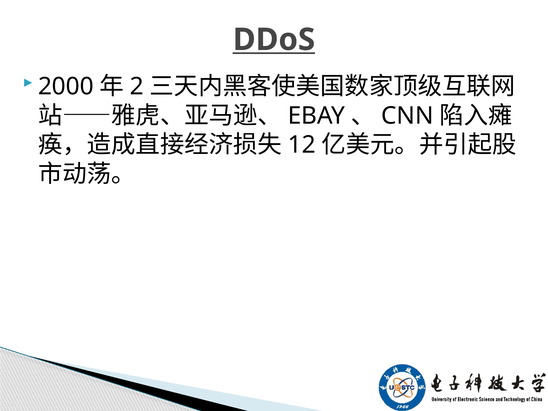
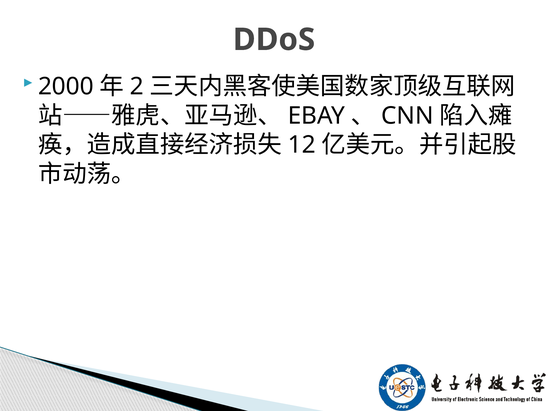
DDoS underline: present -> none
